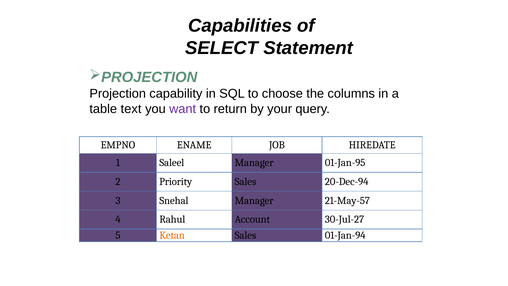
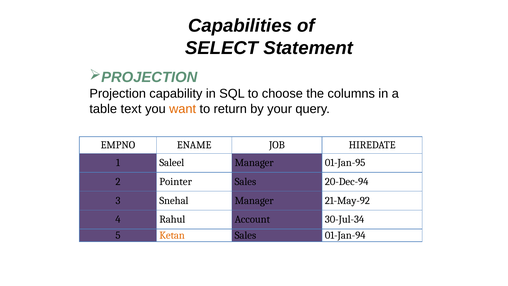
want colour: purple -> orange
Priority: Priority -> Pointer
21-May-57: 21-May-57 -> 21-May-92
30-Jul-27: 30-Jul-27 -> 30-Jul-34
